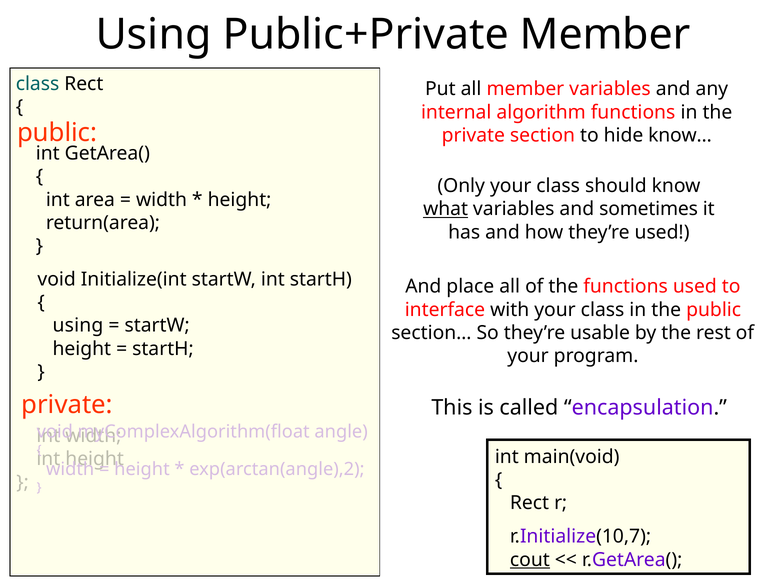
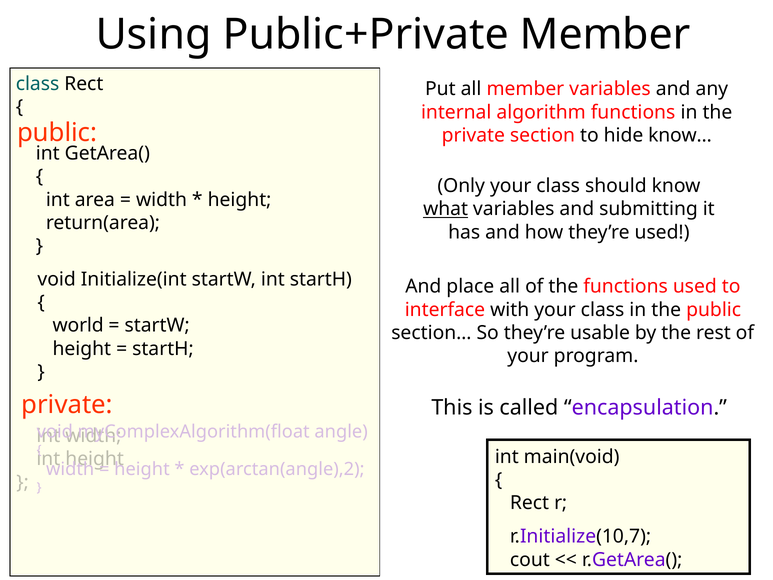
sometimes: sometimes -> submitting
using at (78, 325): using -> world
cout underline: present -> none
